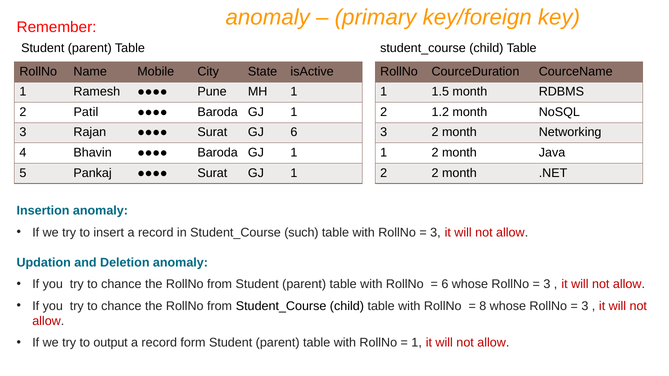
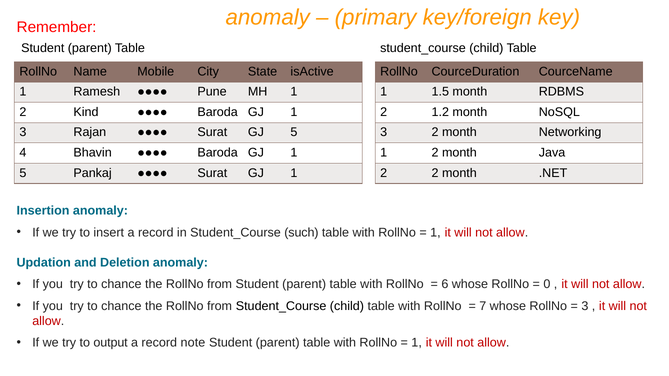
Patil: Patil -> Kind
GJ 6: 6 -> 5
3 at (435, 233): 3 -> 1
3 at (547, 284): 3 -> 0
8: 8 -> 7
form: form -> note
